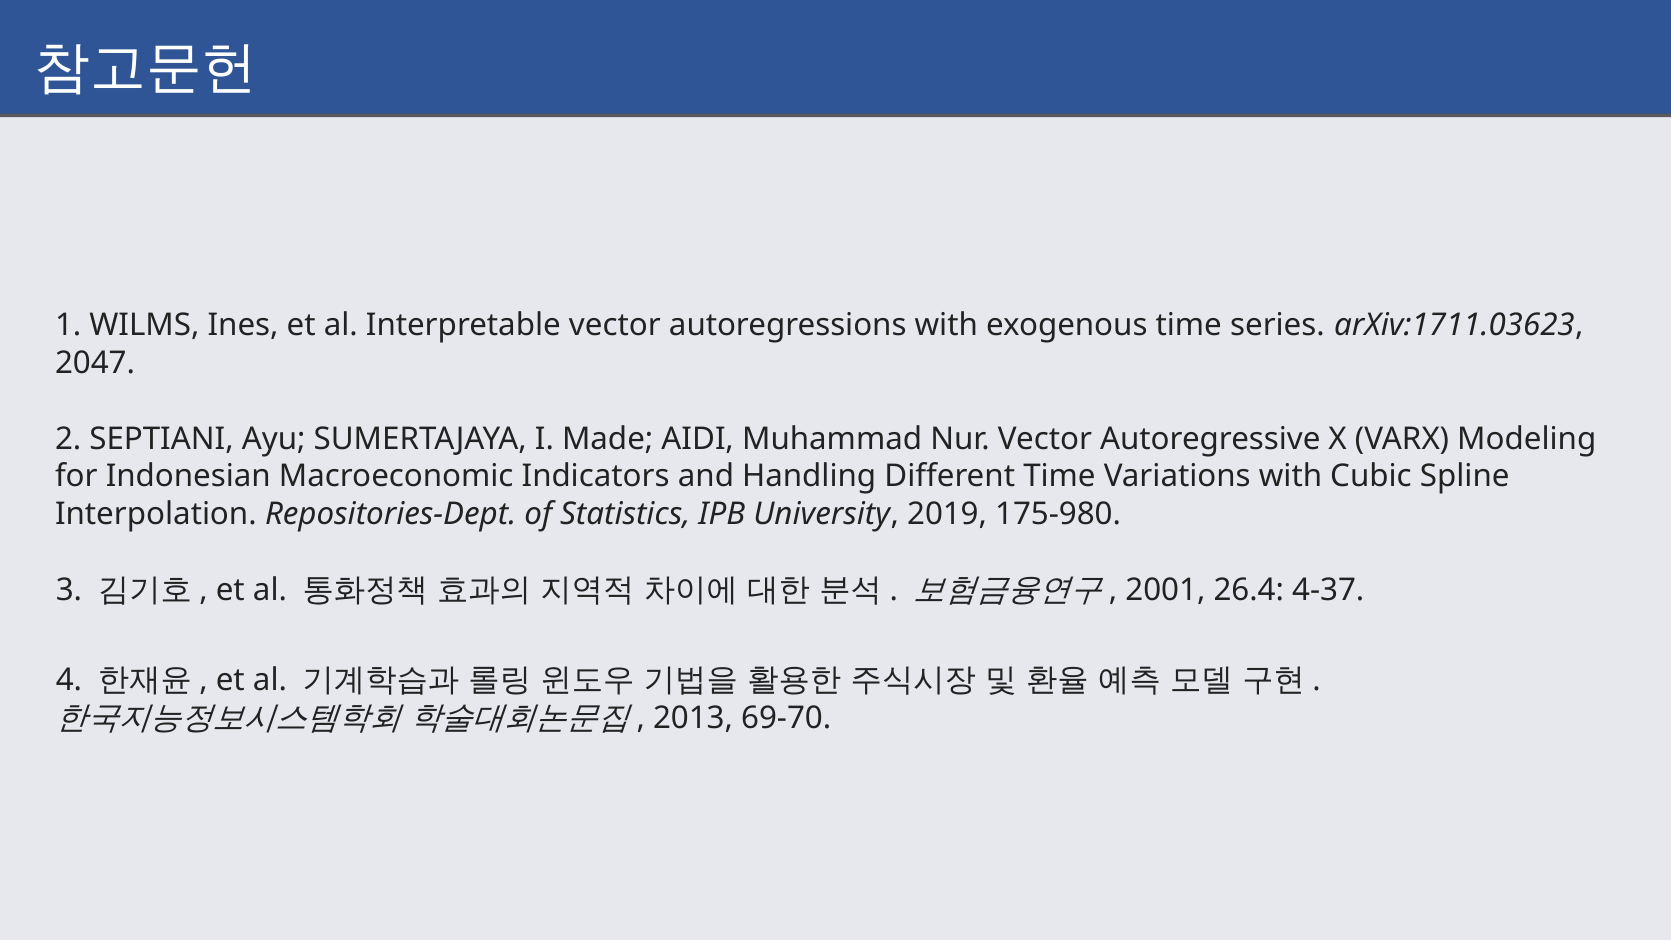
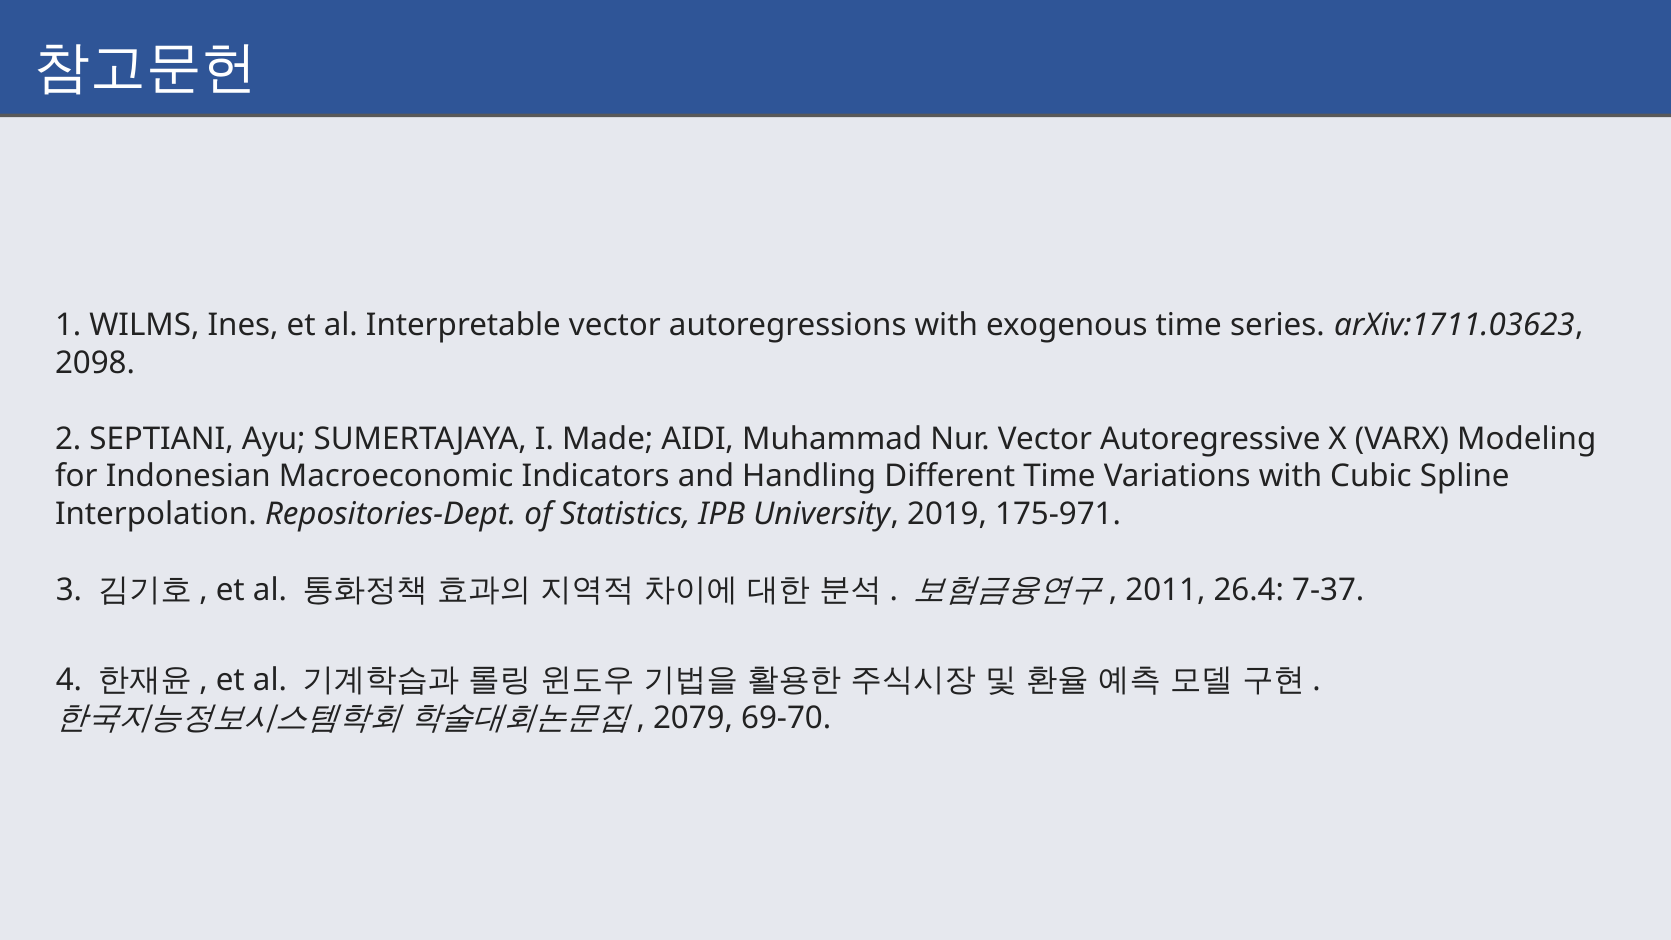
2047: 2047 -> 2098
175-980: 175-980 -> 175-971
2001: 2001 -> 2011
4-37: 4-37 -> 7-37
2013: 2013 -> 2079
